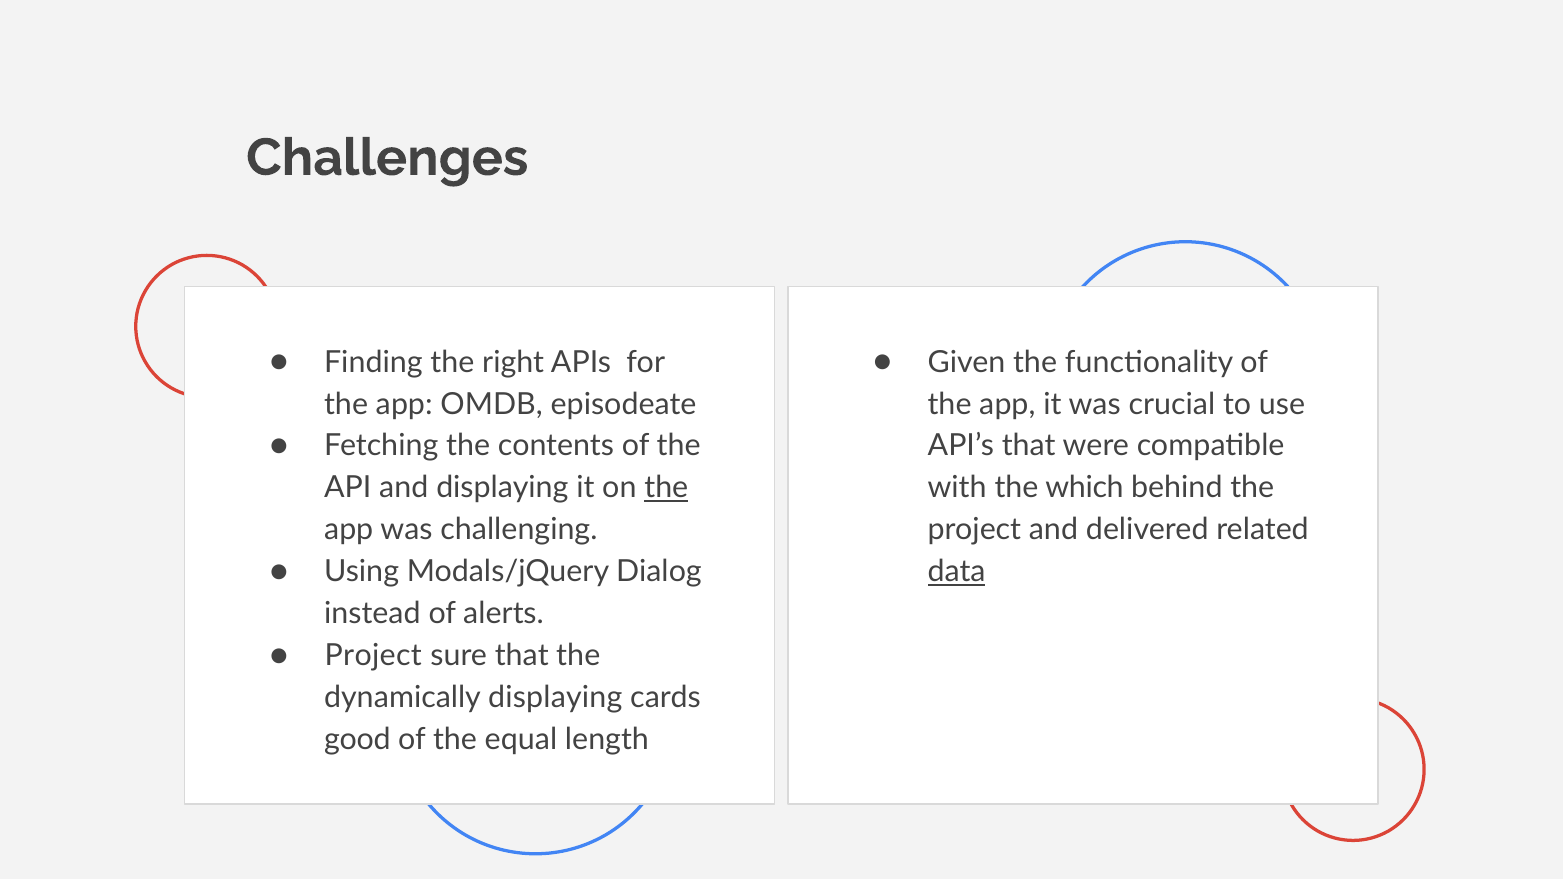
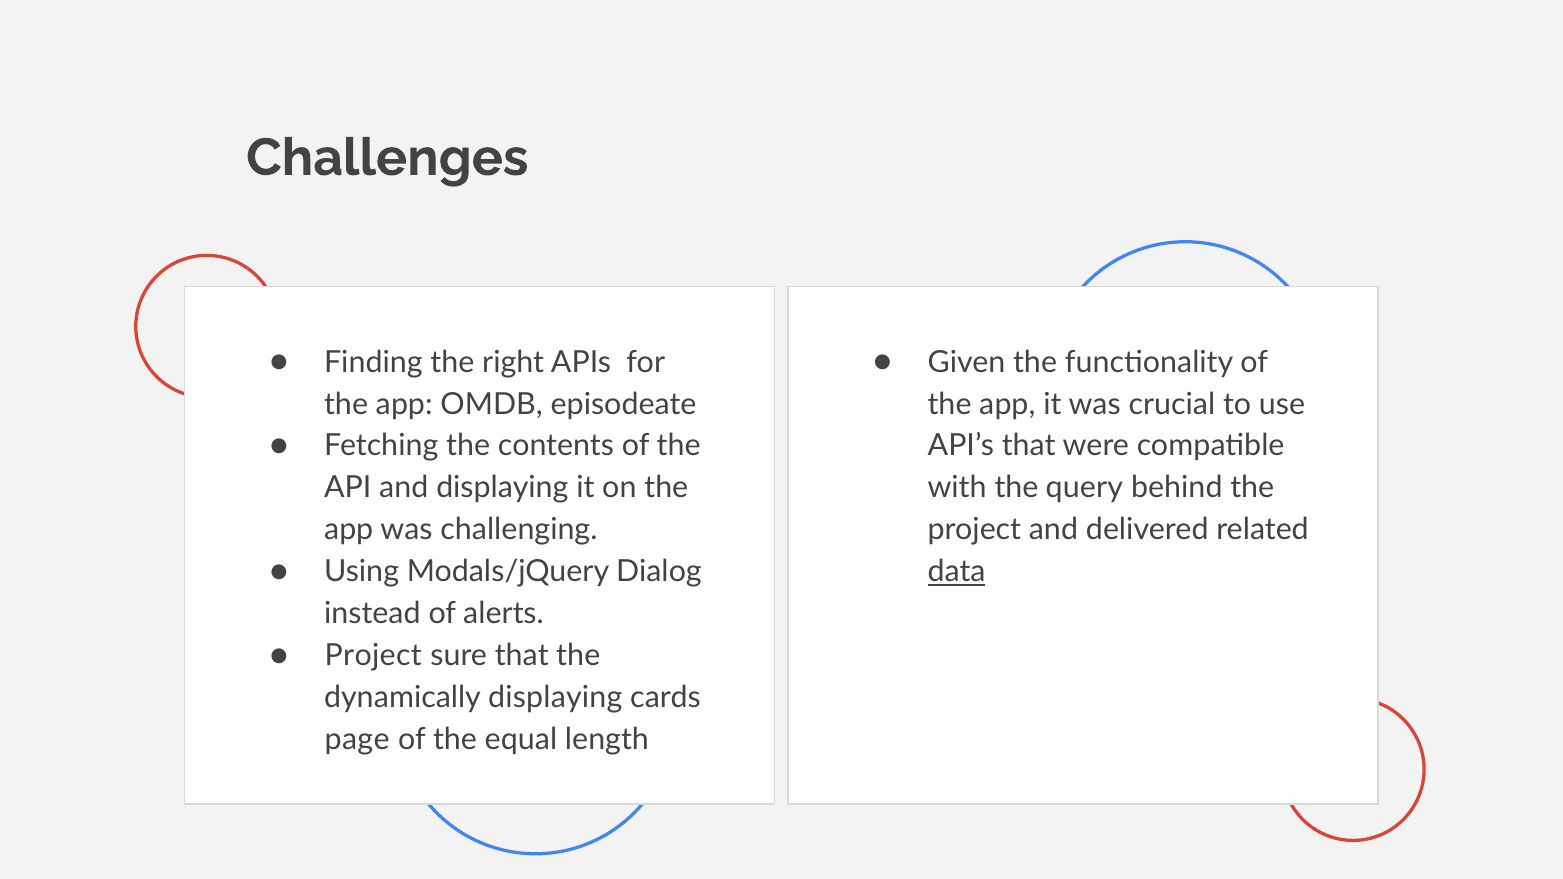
the at (666, 488) underline: present -> none
which: which -> query
good: good -> page
